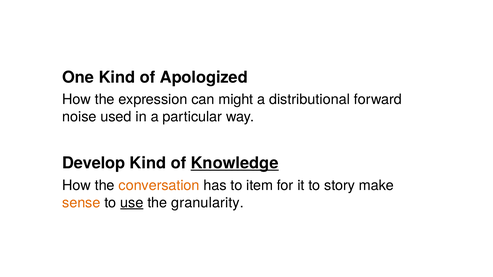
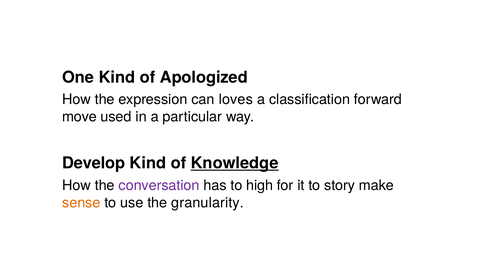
might: might -> loves
distributional: distributional -> classification
noise: noise -> move
conversation colour: orange -> purple
item: item -> high
use underline: present -> none
